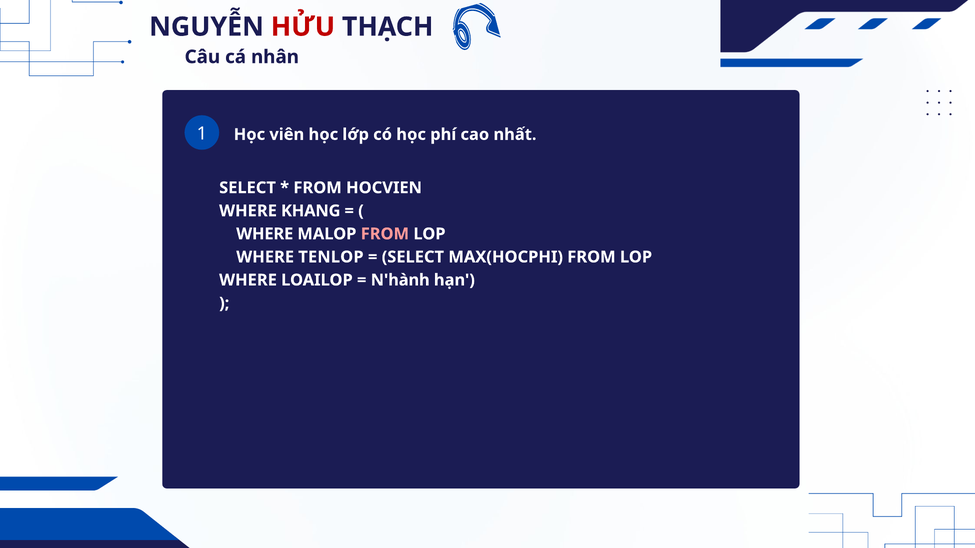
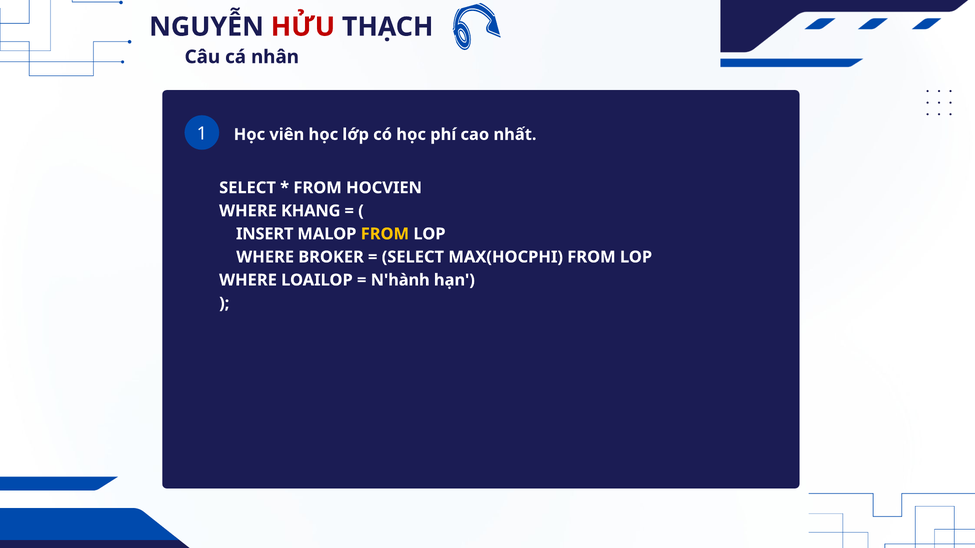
WHERE at (265, 234): WHERE -> INSERT
FROM at (385, 234) colour: pink -> yellow
TENLOP: TENLOP -> BROKER
